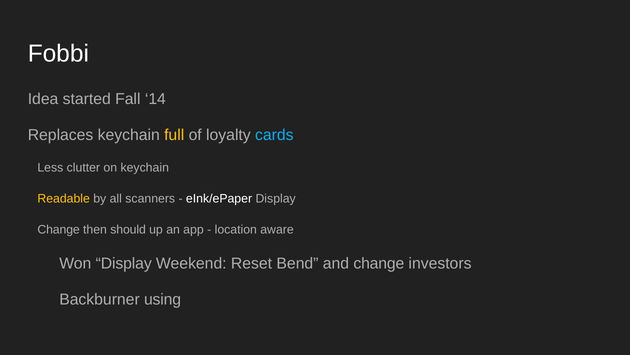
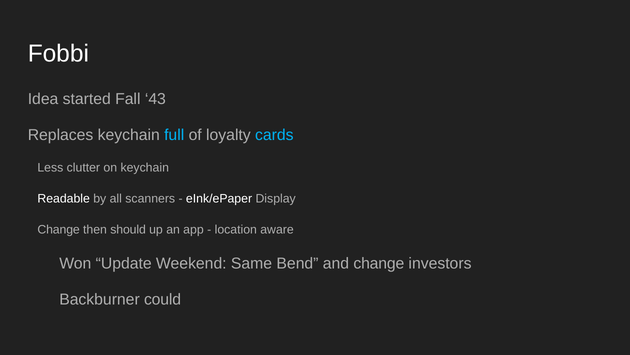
14: 14 -> 43
full colour: yellow -> light blue
Readable colour: yellow -> white
Won Display: Display -> Update
Reset: Reset -> Same
using: using -> could
